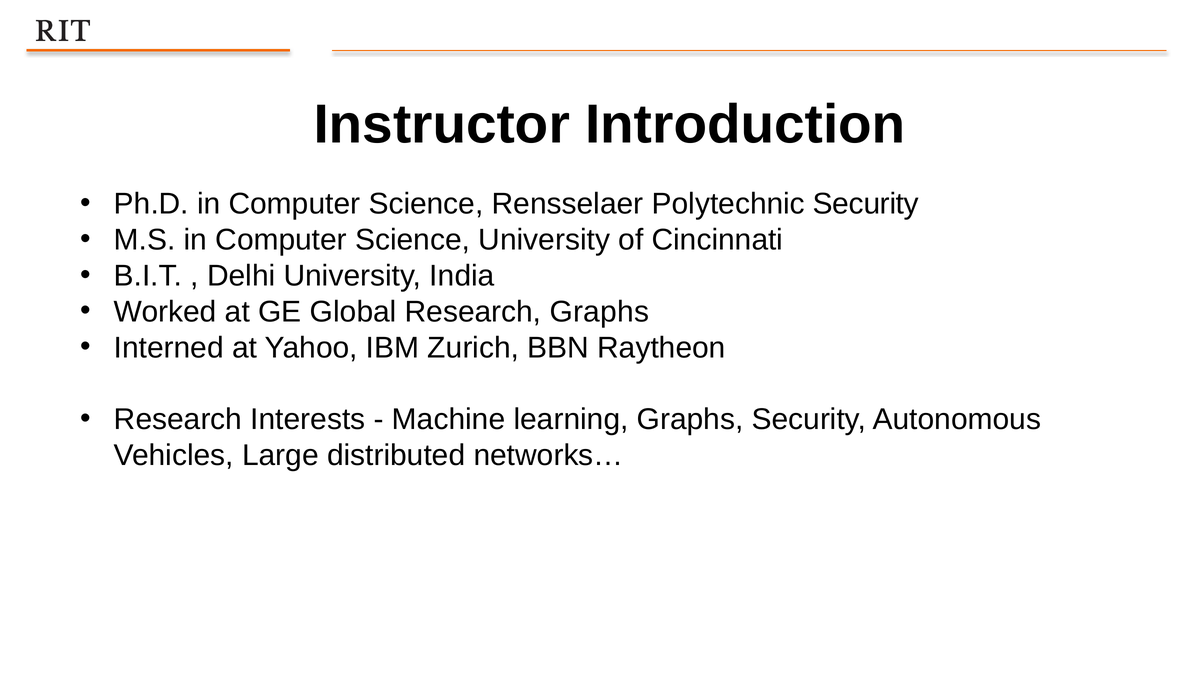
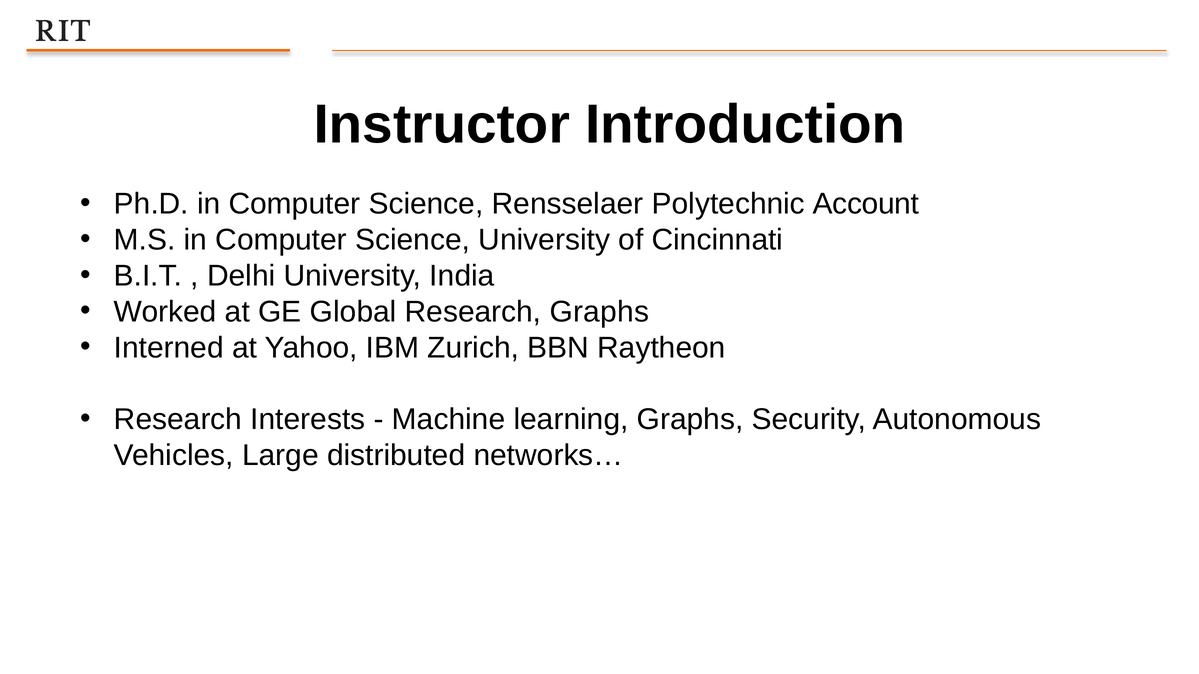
Polytechnic Security: Security -> Account
